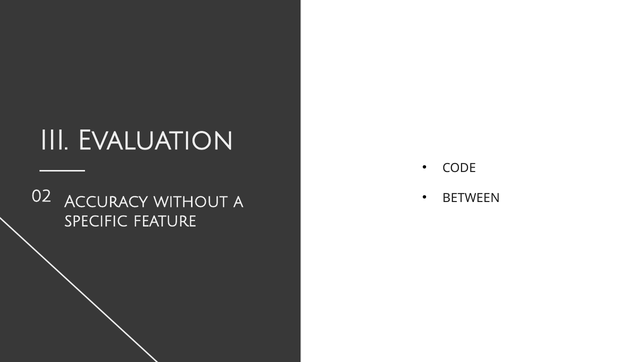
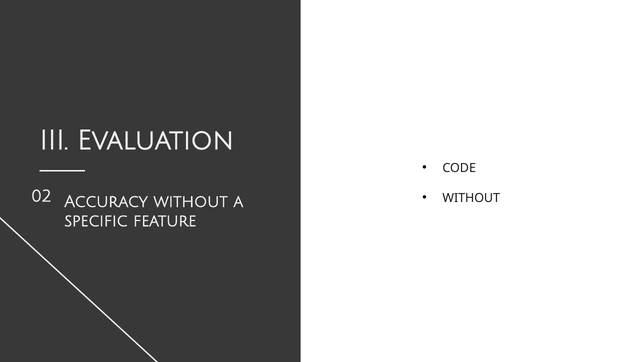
BETWEEN at (471, 198): BETWEEN -> WITHOUT
